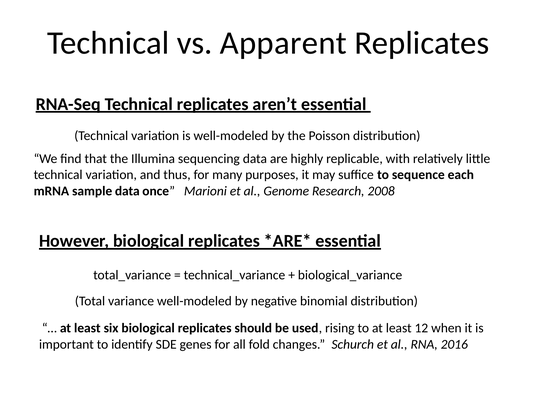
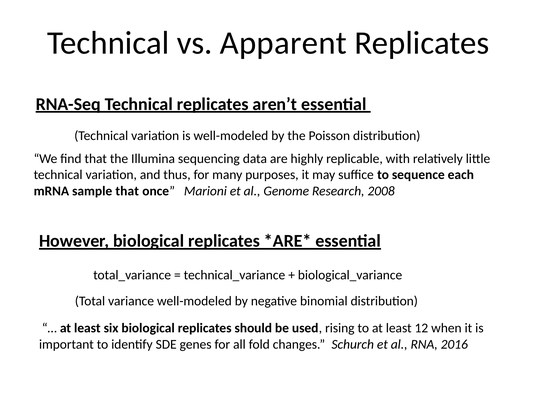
sample data: data -> that
